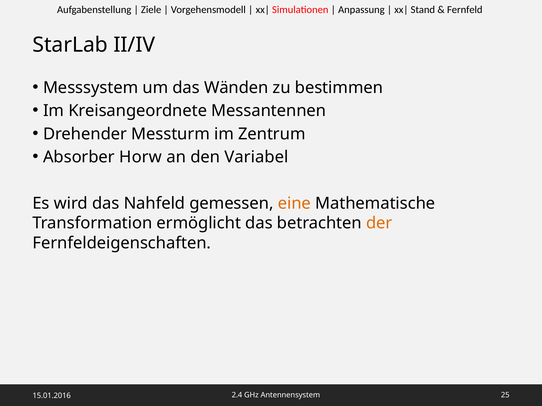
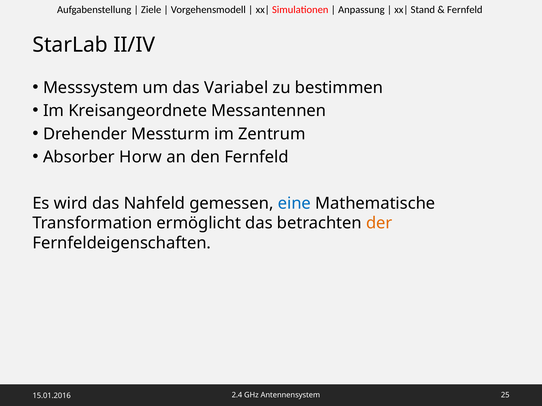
Wänden: Wänden -> Variabel
den Variabel: Variabel -> Fernfeld
eine colour: orange -> blue
